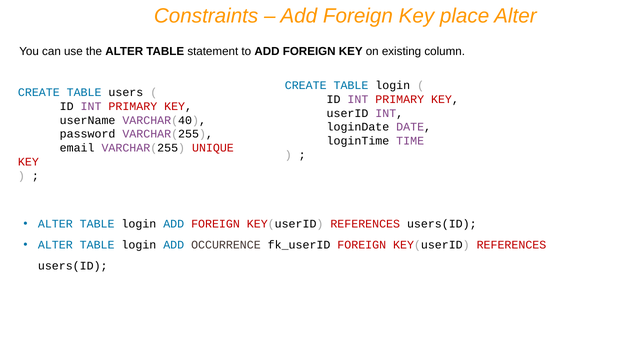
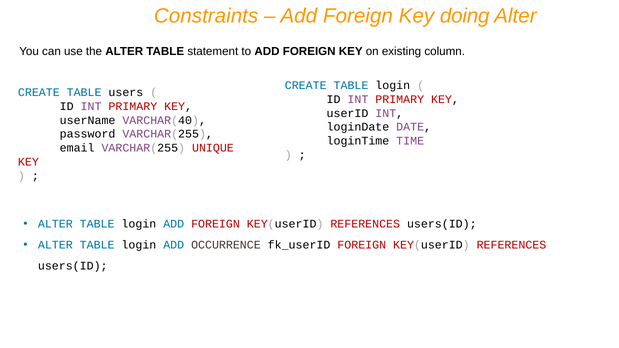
place: place -> doing
